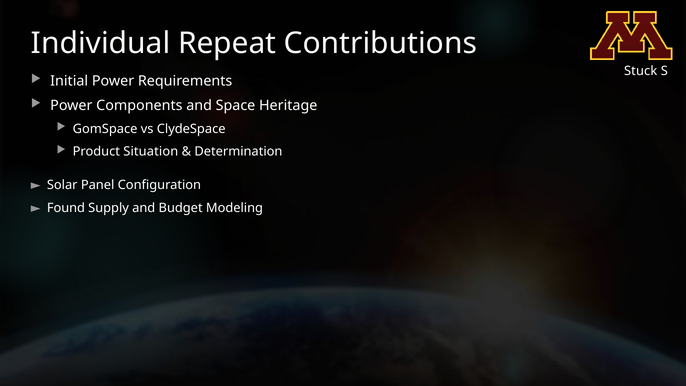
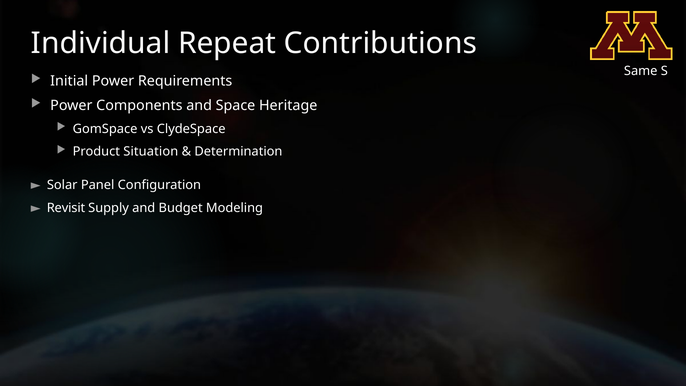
Stuck: Stuck -> Same
Found: Found -> Revisit
